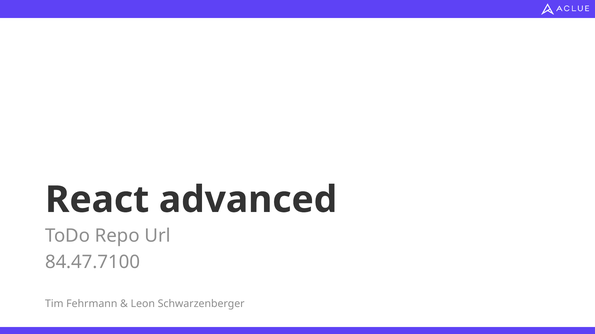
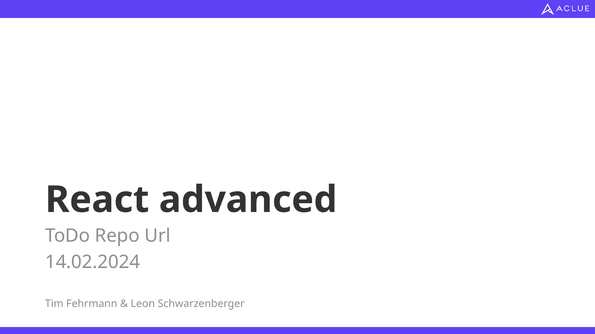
84.47.7100: 84.47.7100 -> 14.02.2024
